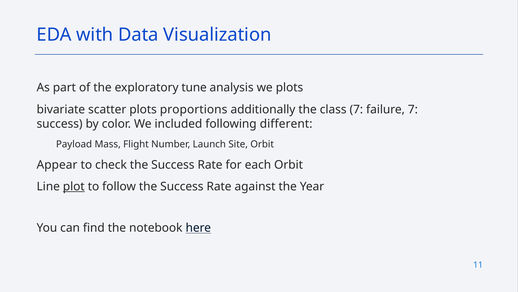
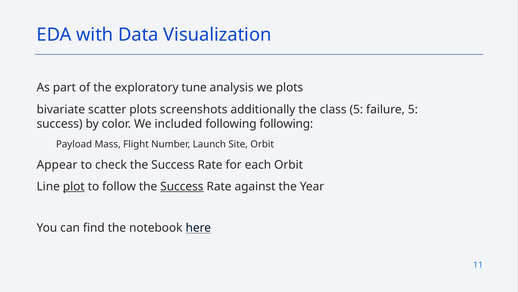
proportions: proportions -> screenshots
class 7: 7 -> 5
failure 7: 7 -> 5
following different: different -> following
Success at (182, 186) underline: none -> present
